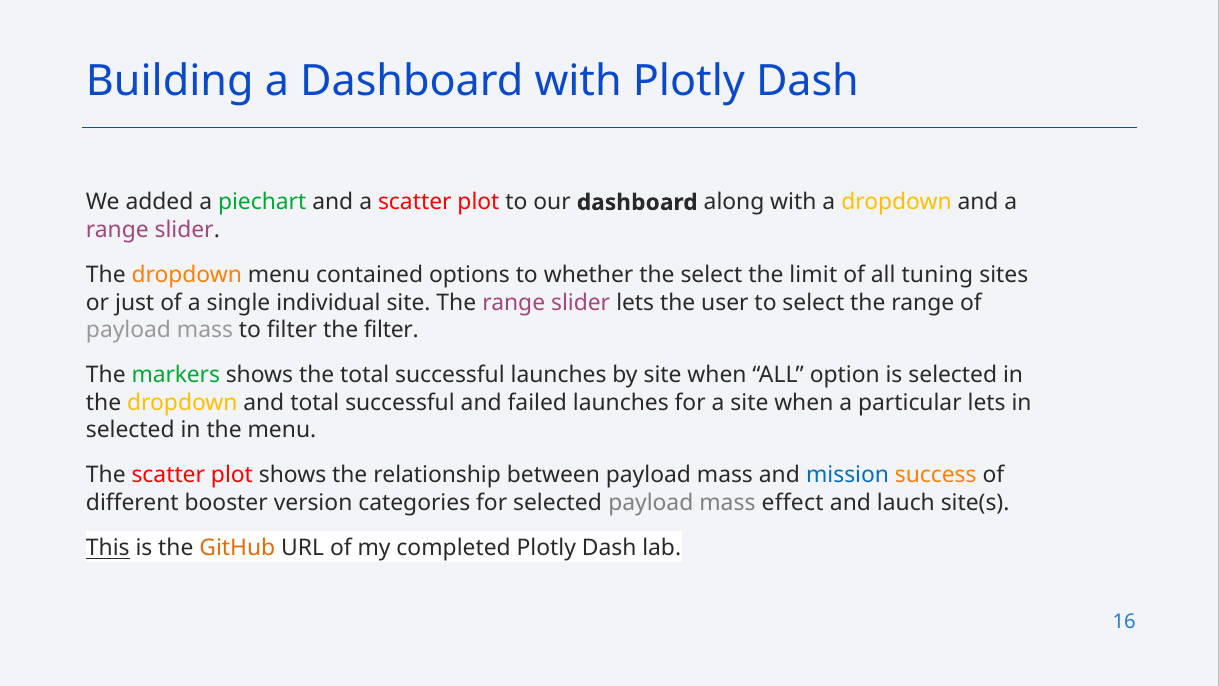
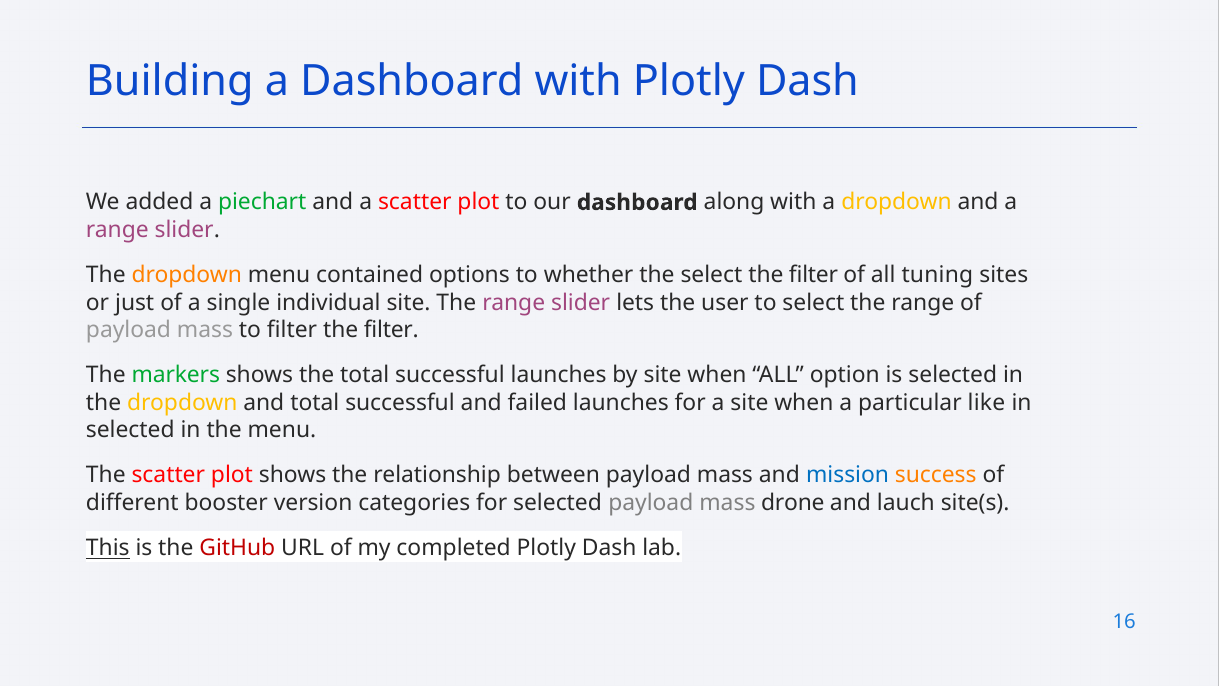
select the limit: limit -> filter
particular lets: lets -> like
effect: effect -> drone
GitHub colour: orange -> red
